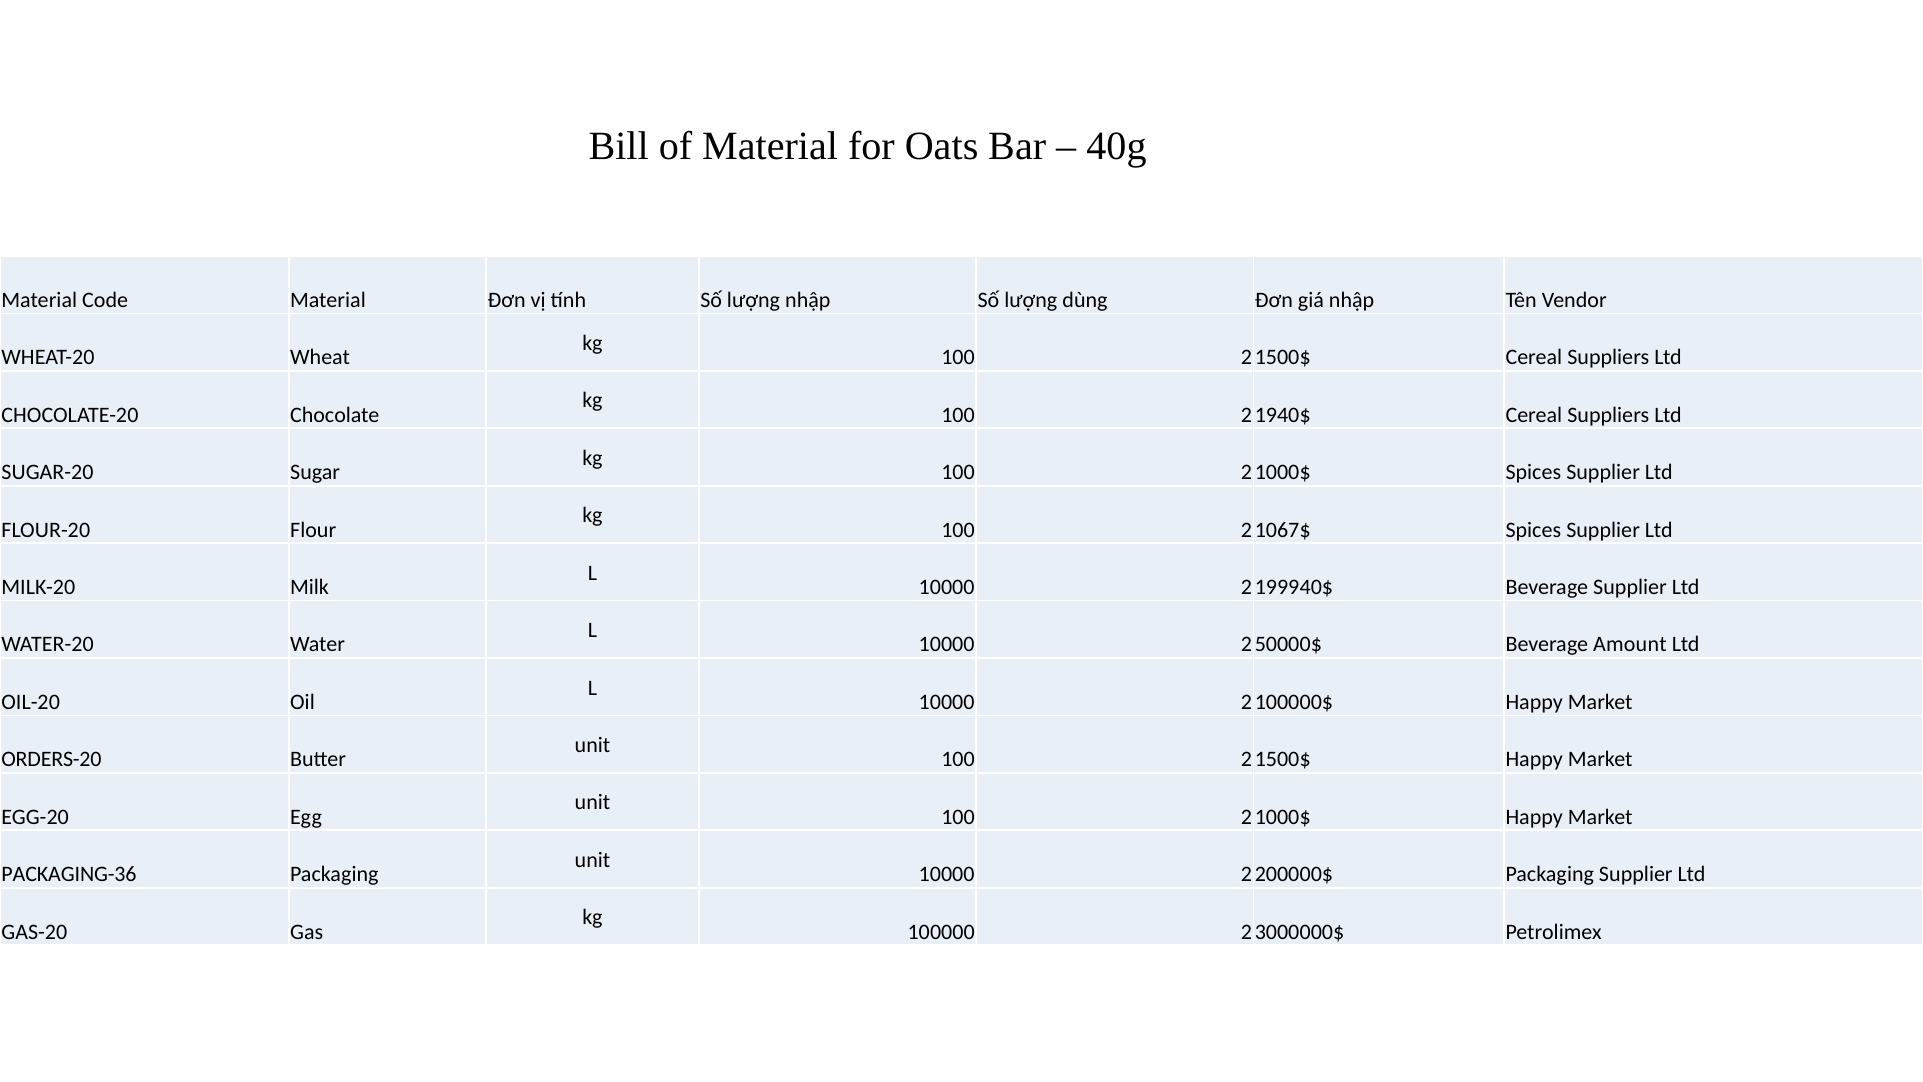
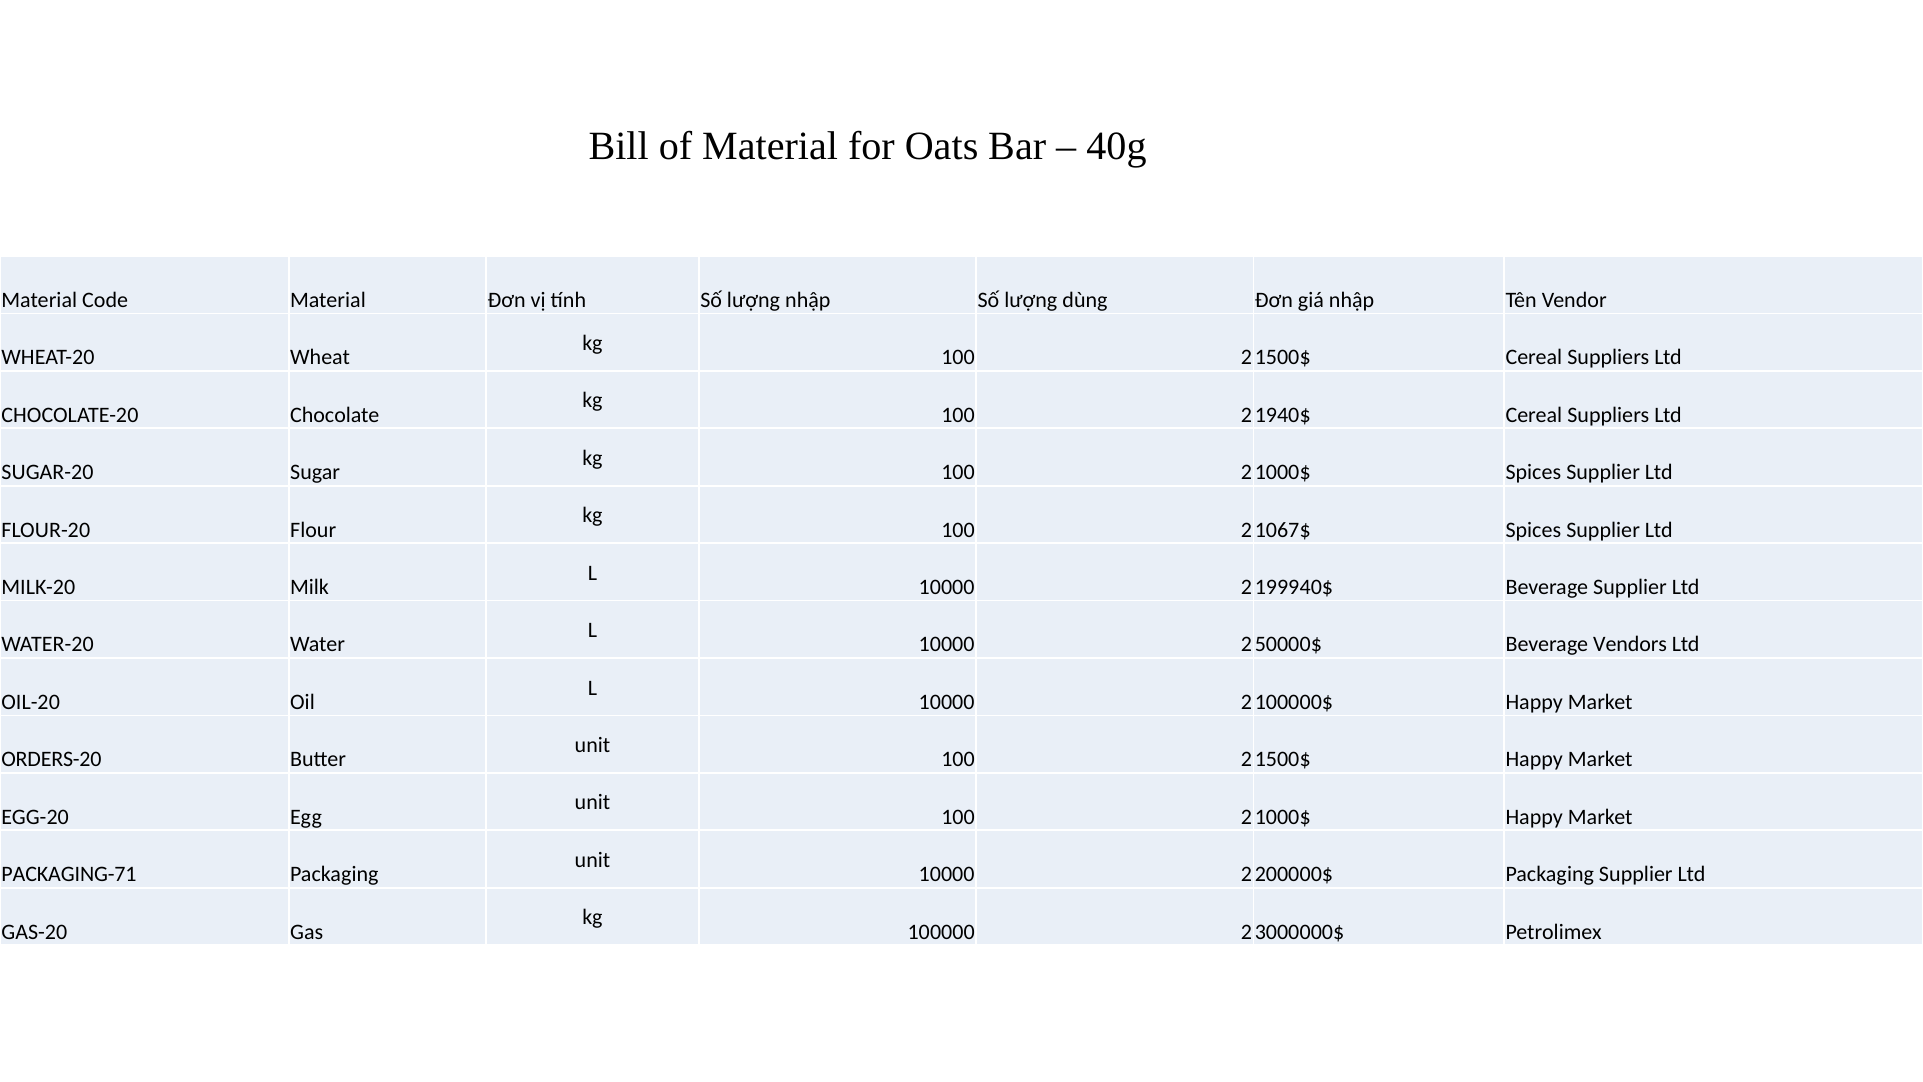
Amount: Amount -> Vendors
PACKAGING-36: PACKAGING-36 -> PACKAGING-71
